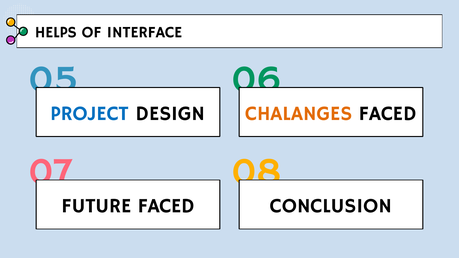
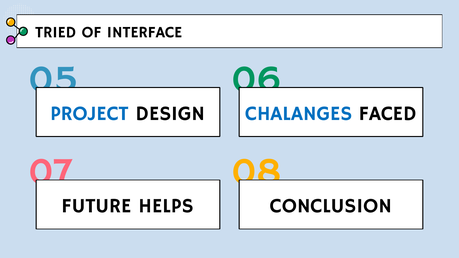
HELPS: HELPS -> TRIED
CHALANGES colour: orange -> blue
FUTURE FACED: FACED -> HELPS
